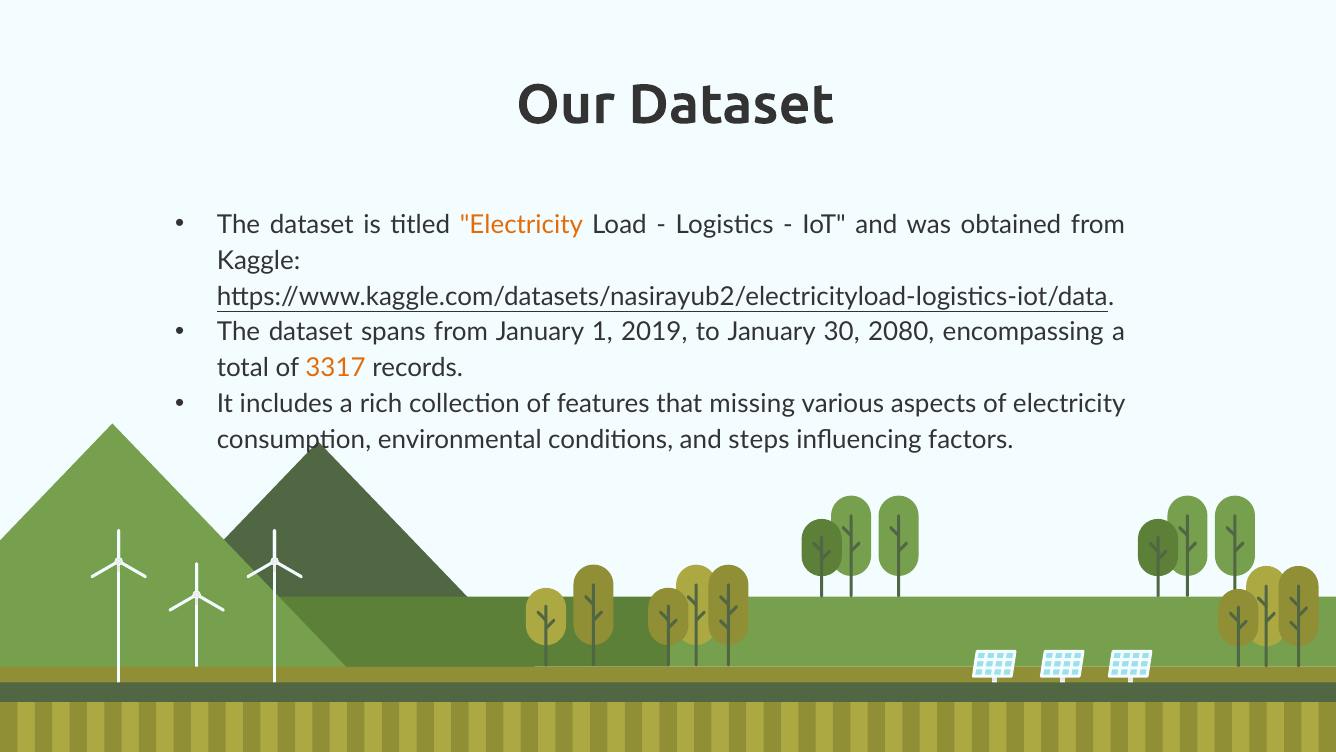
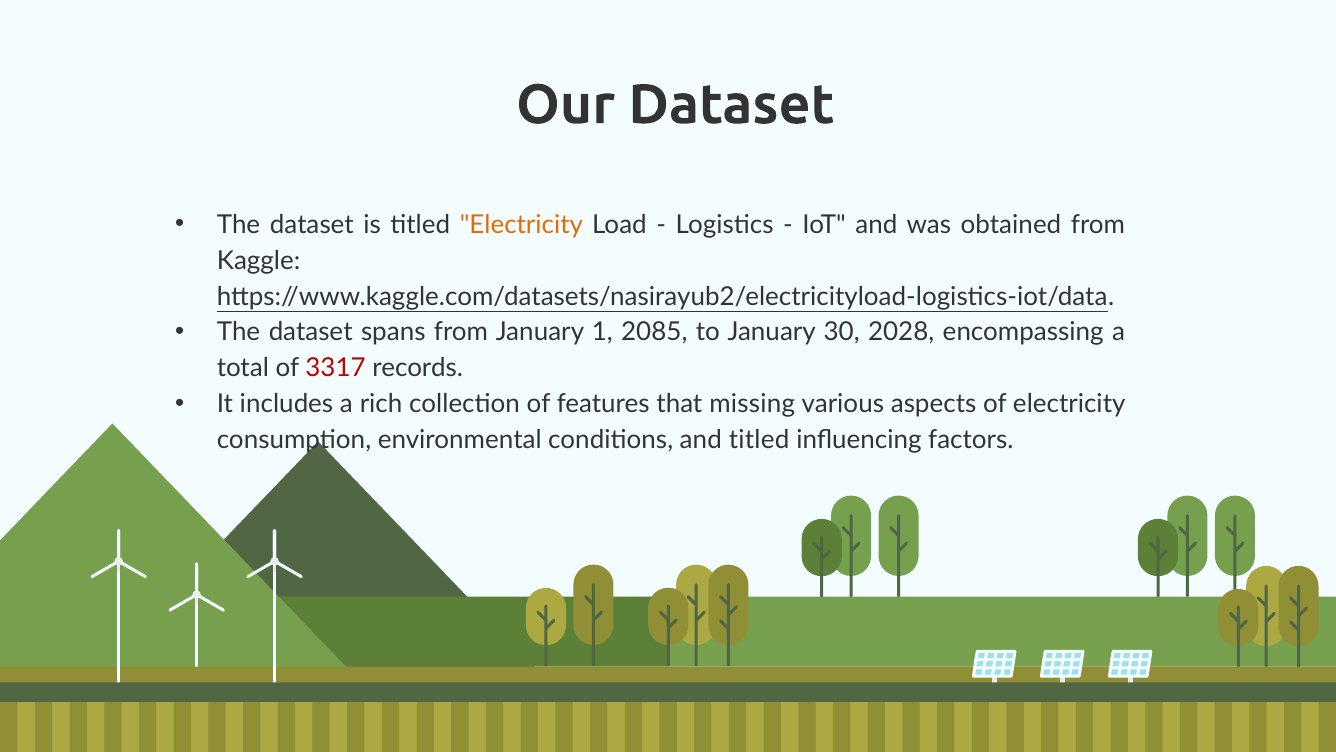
2019: 2019 -> 2085
2080: 2080 -> 2028
3317 colour: orange -> red
and steps: steps -> titled
